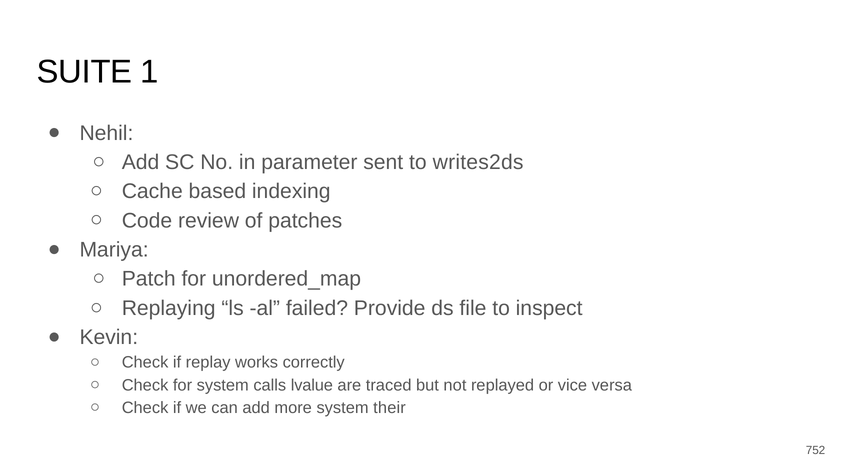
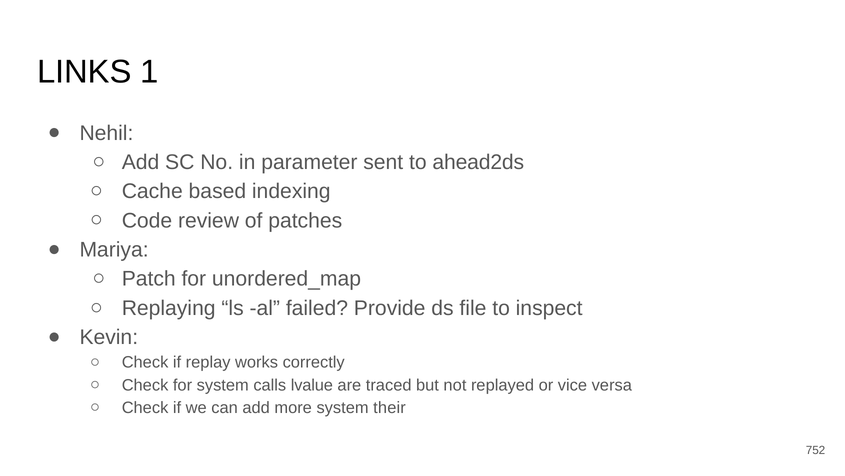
SUITE: SUITE -> LINKS
writes2ds: writes2ds -> ahead2ds
